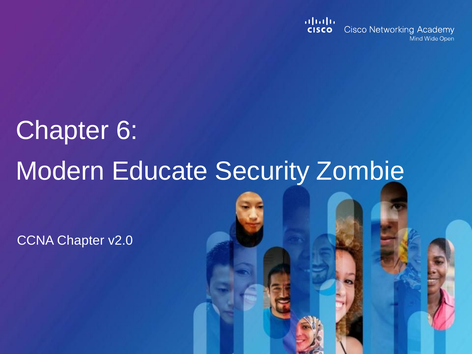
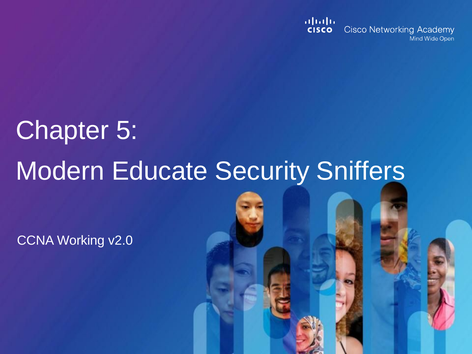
6: 6 -> 5
Zombie: Zombie -> Sniffers
CCNA Chapter: Chapter -> Working
